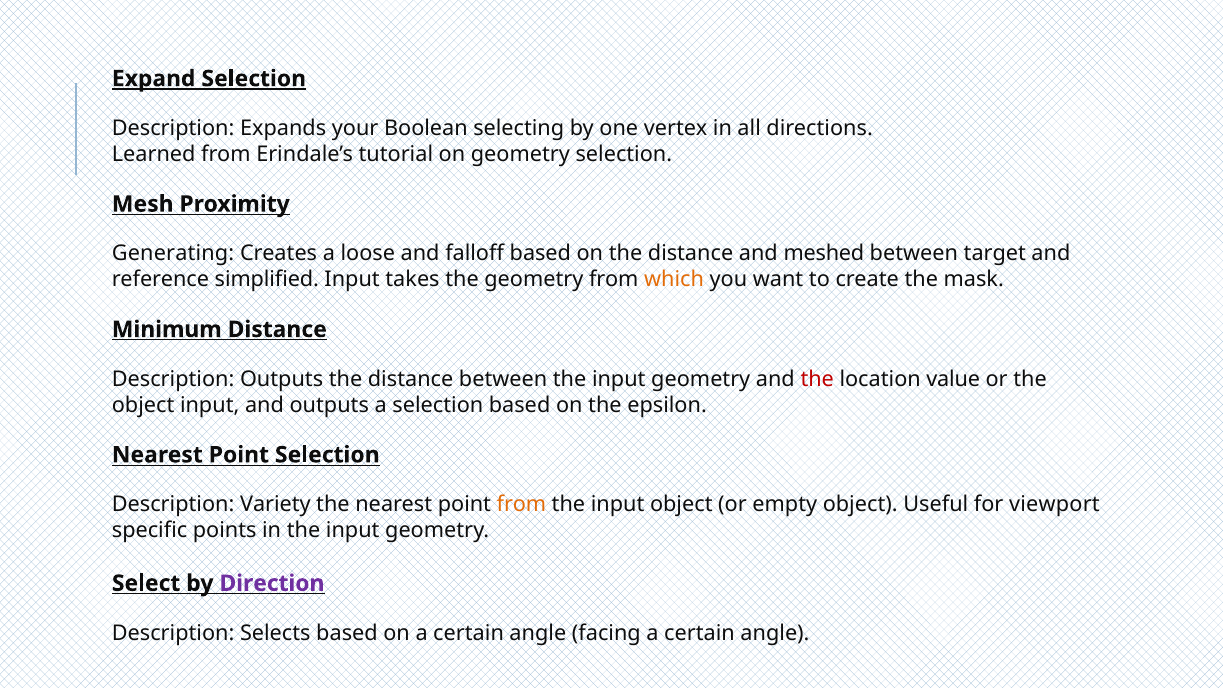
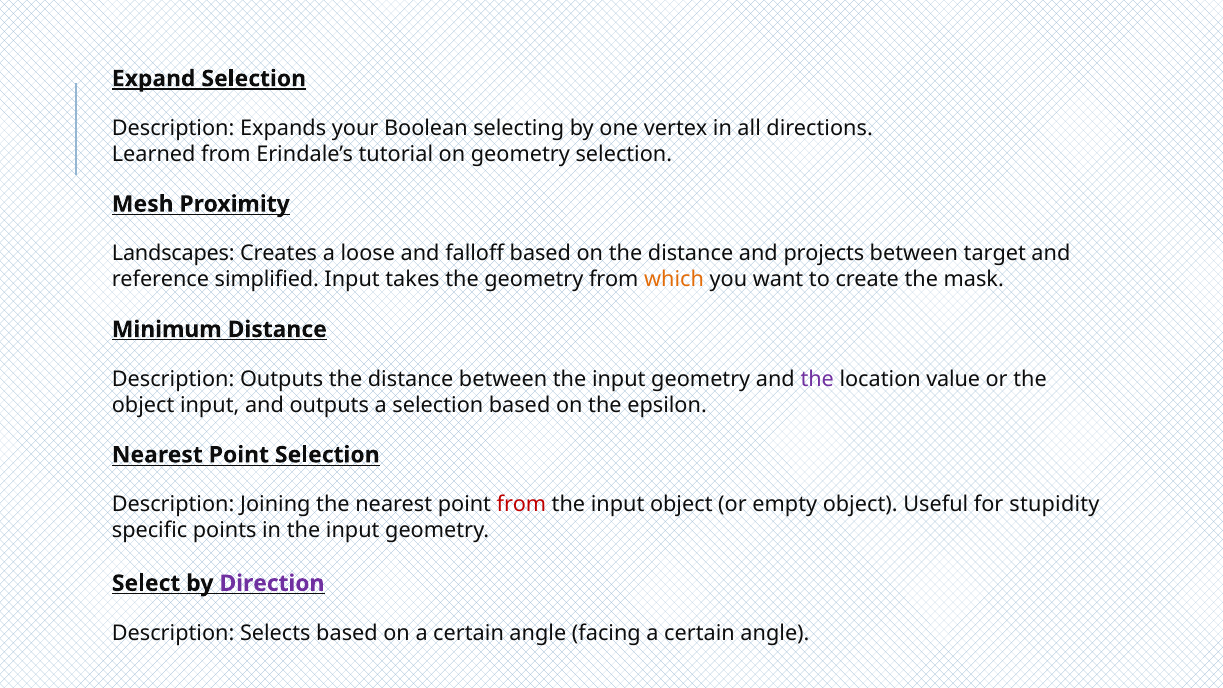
Generating: Generating -> Landscapes
meshed: meshed -> projects
the at (817, 379) colour: red -> purple
Variety: Variety -> Joining
from at (521, 504) colour: orange -> red
viewport: viewport -> stupidity
